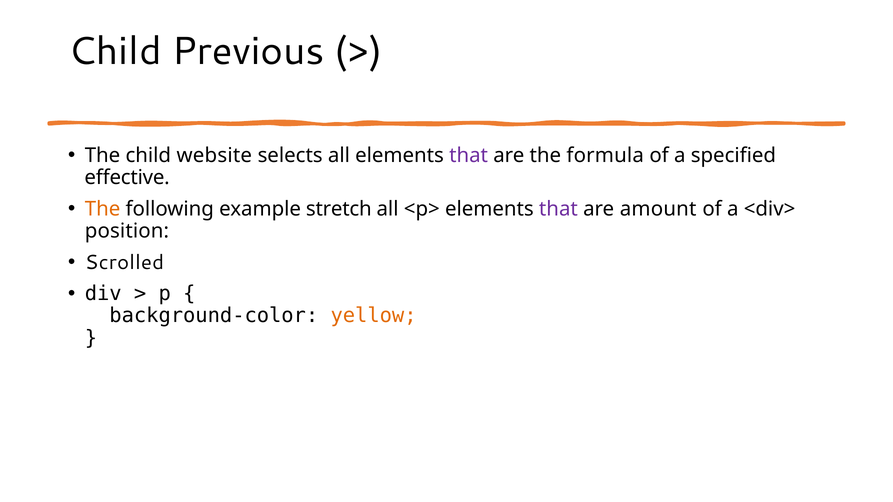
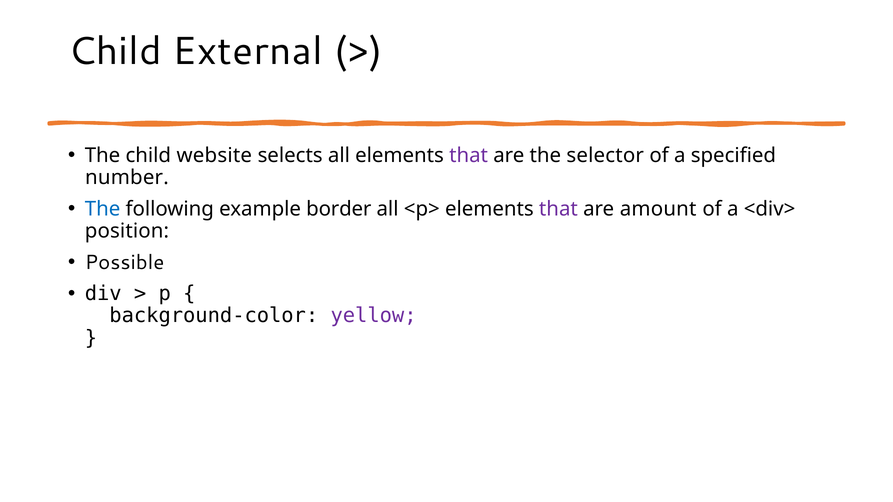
Previous: Previous -> External
formula: formula -> selector
effective: effective -> number
The at (103, 209) colour: orange -> blue
stretch: stretch -> border
Scrolled: Scrolled -> Possible
yellow colour: orange -> purple
